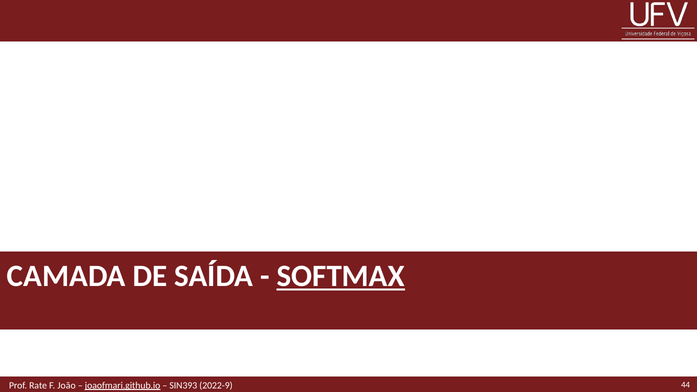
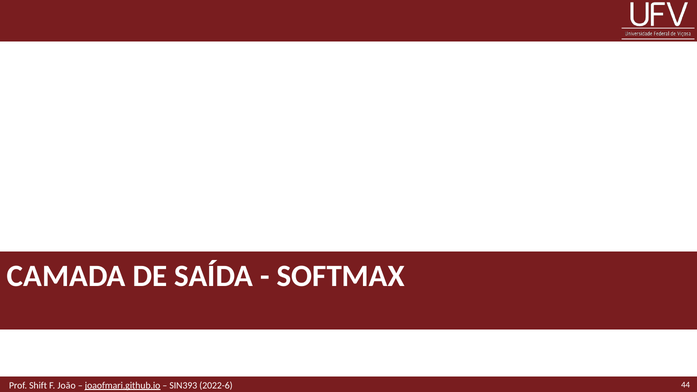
SOFTMAX underline: present -> none
Rate: Rate -> Shift
2022-9: 2022-9 -> 2022-6
